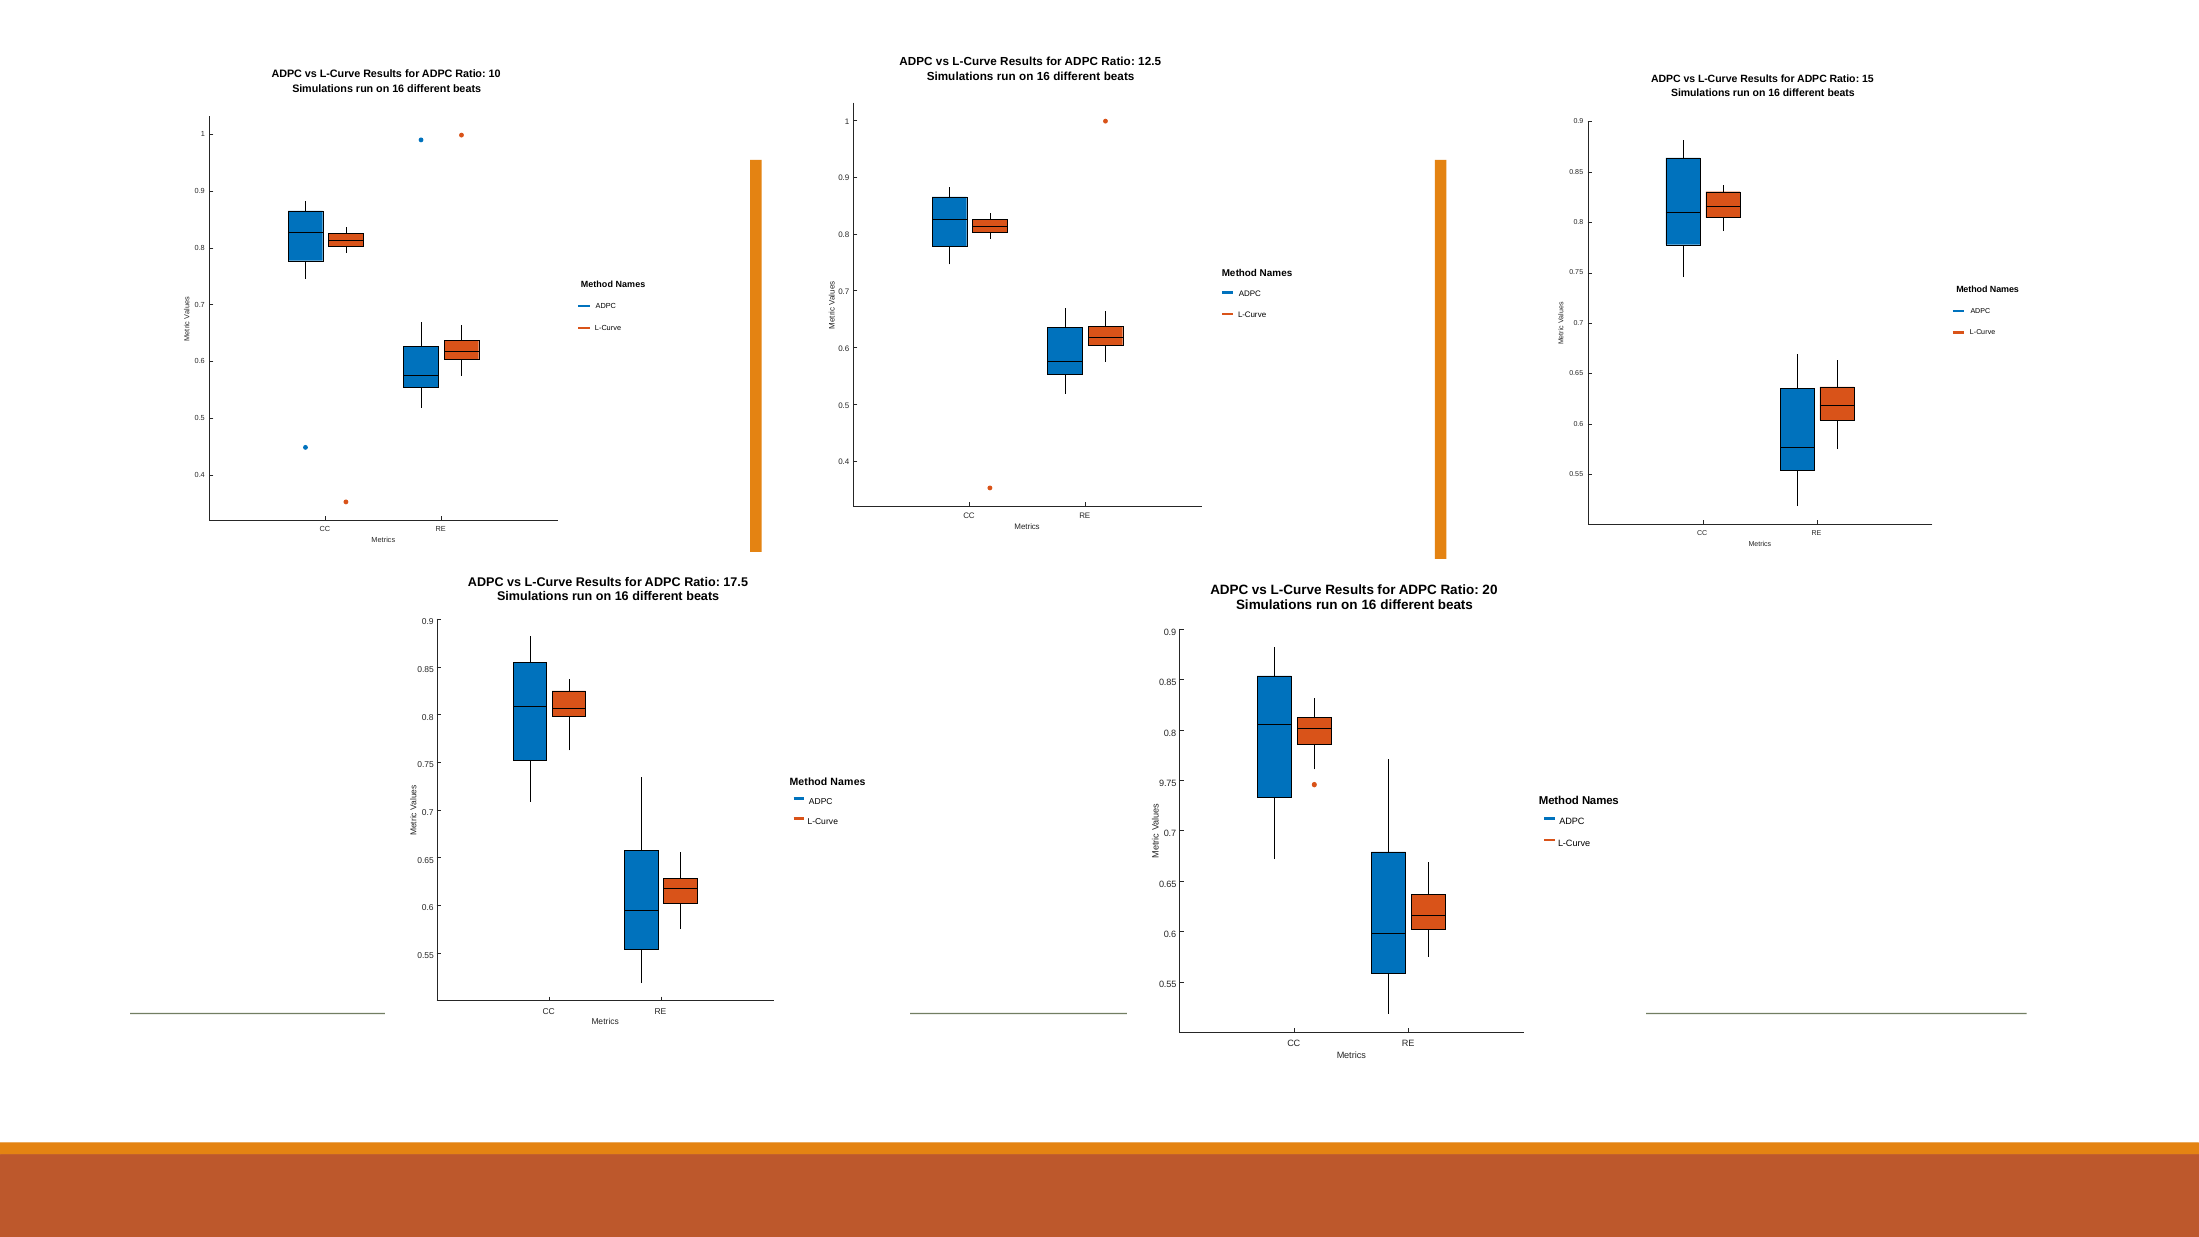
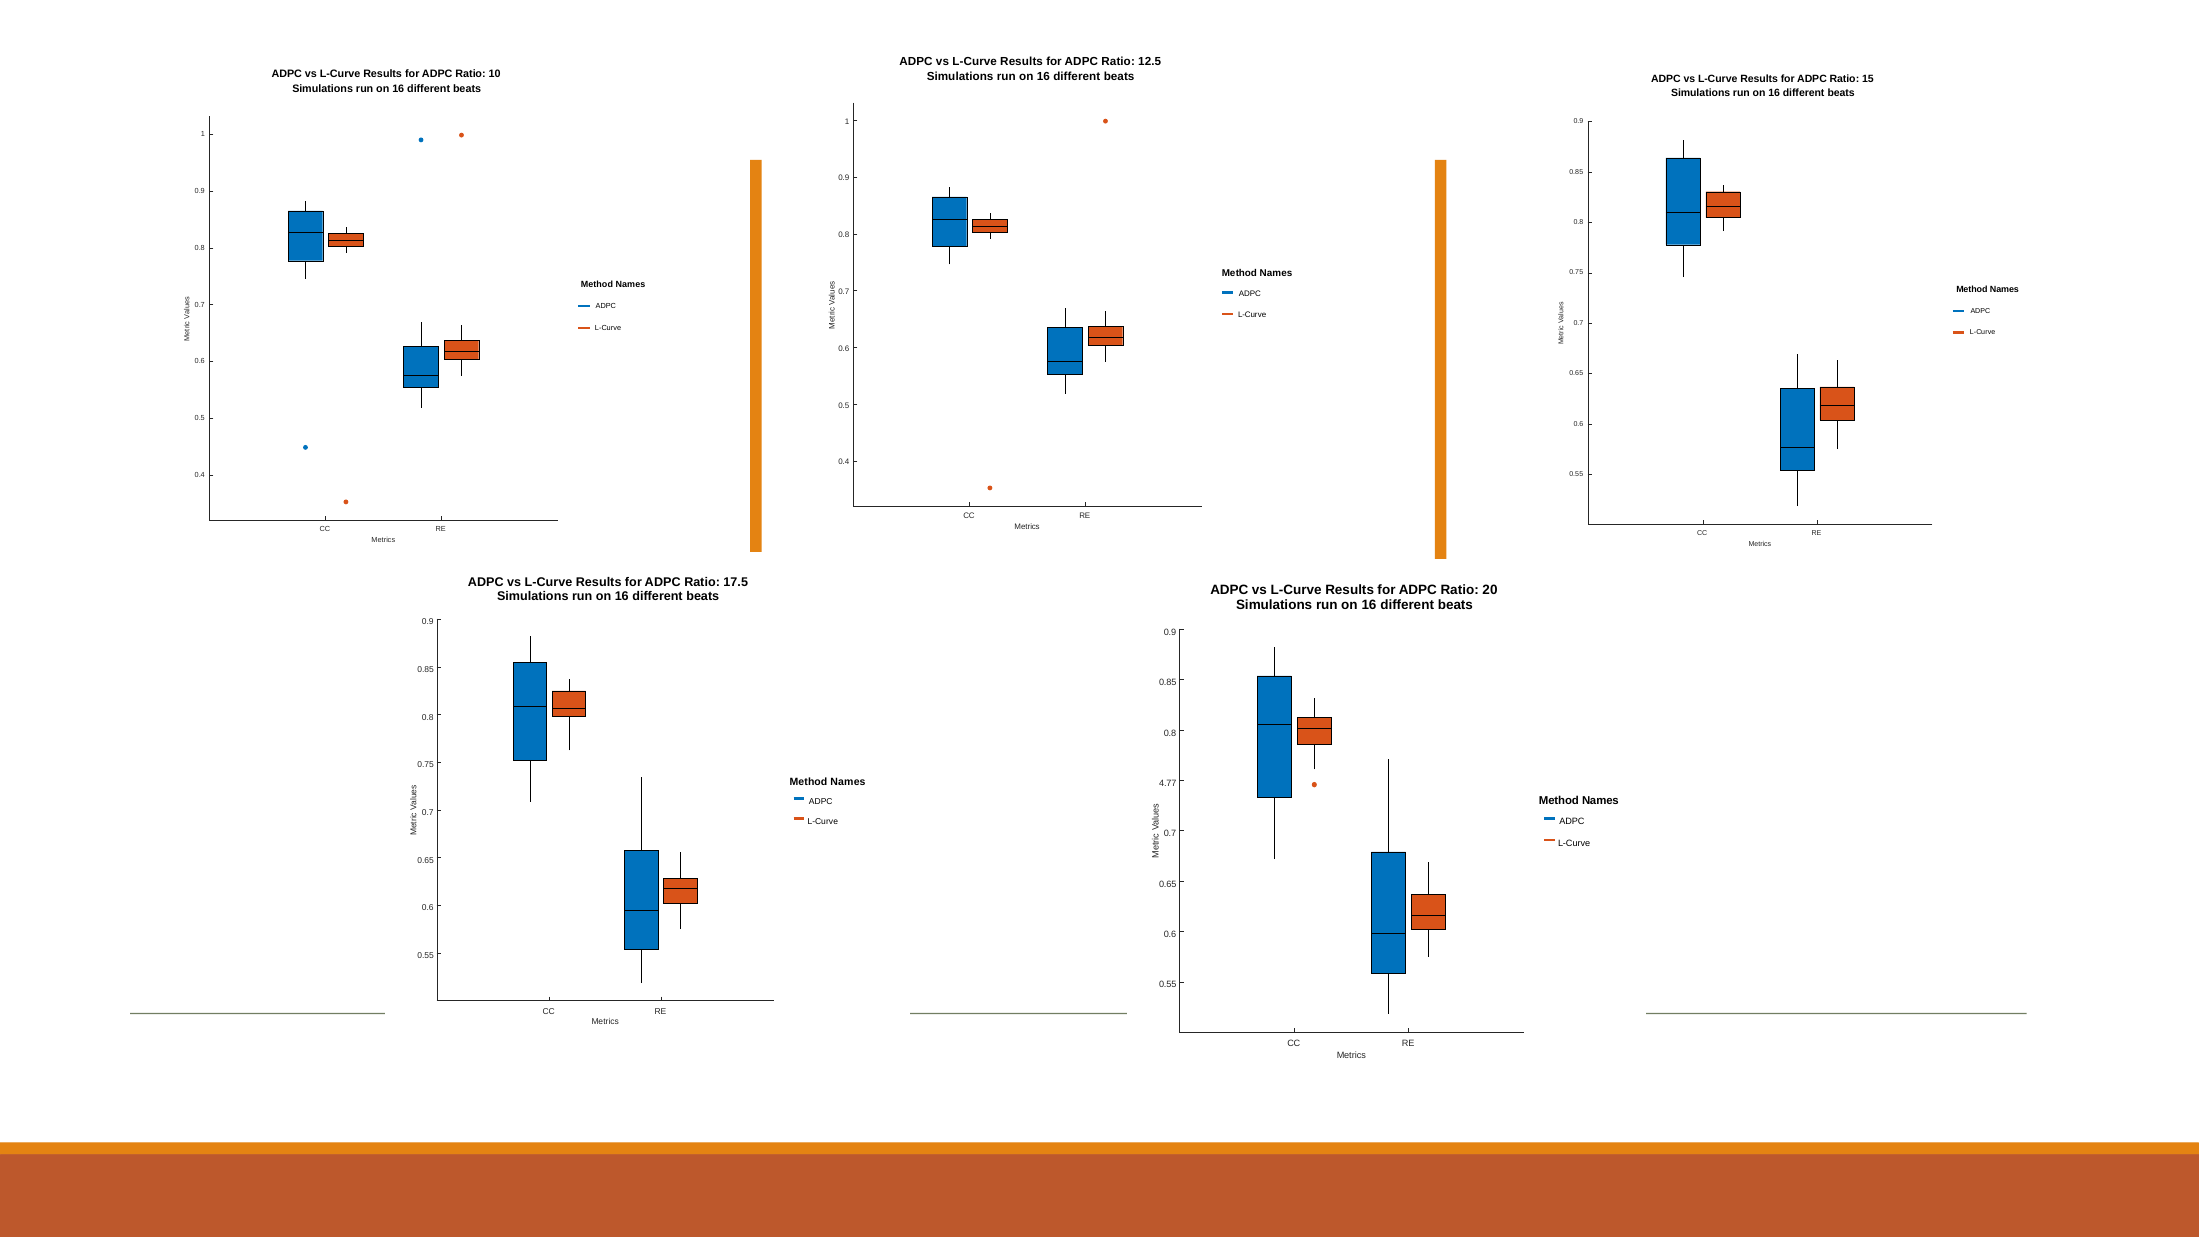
9.75: 9.75 -> 4.77
